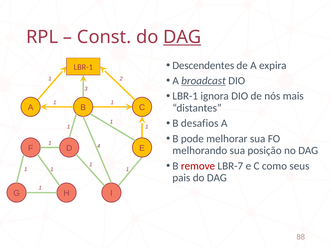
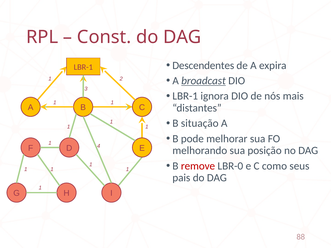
DAG at (182, 37) underline: present -> none
desafios: desafios -> situação
LBR-7: LBR-7 -> LBR-0
